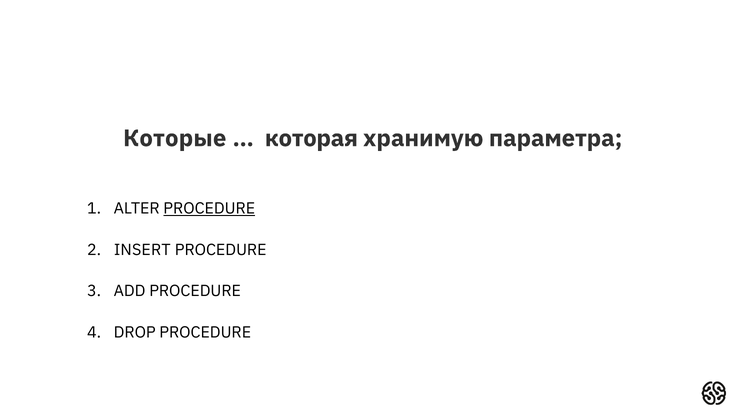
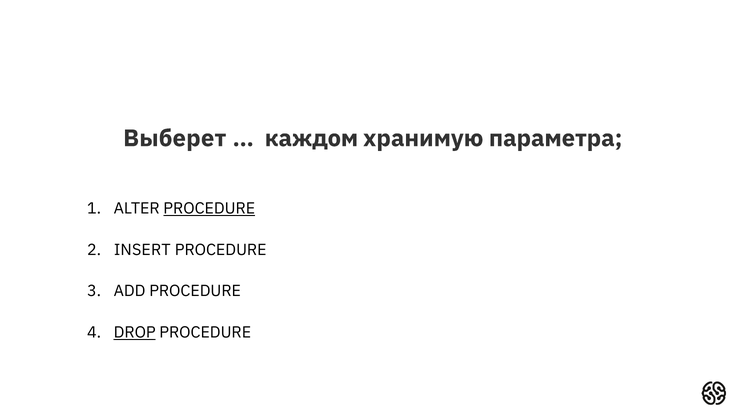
Которые: Которые -> Выберет
которая: которая -> каждом
DROP underline: none -> present
